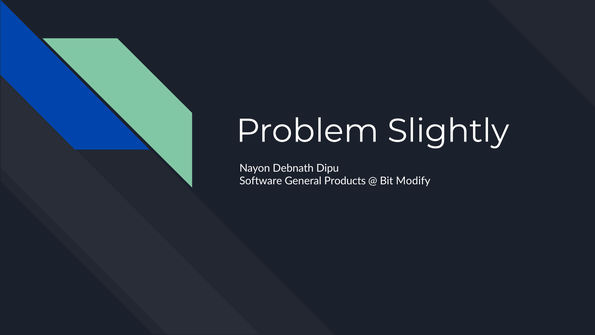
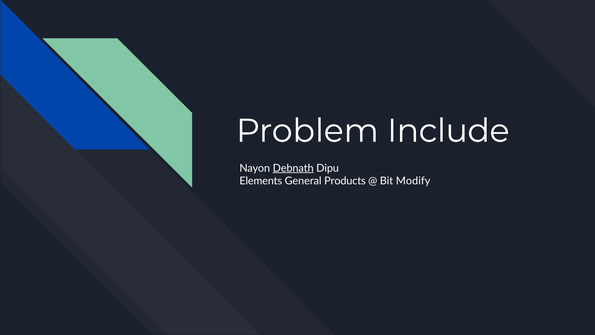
Slightly: Slightly -> Include
Debnath underline: none -> present
Software: Software -> Elements
